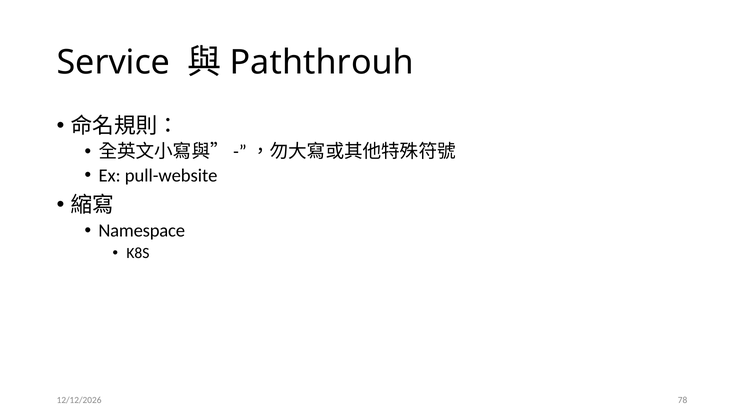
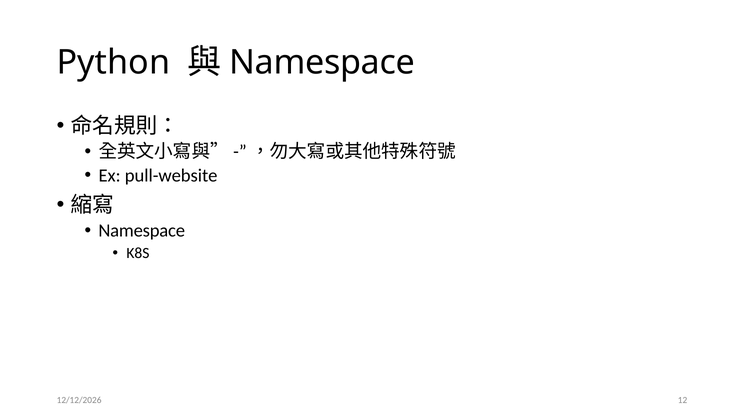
Service: Service -> Python
Paththrouh at (322, 62): Paththrouh -> Namespace
78: 78 -> 12
